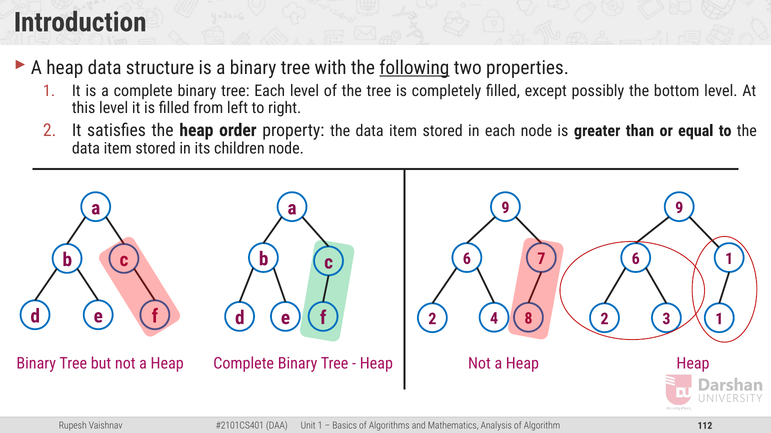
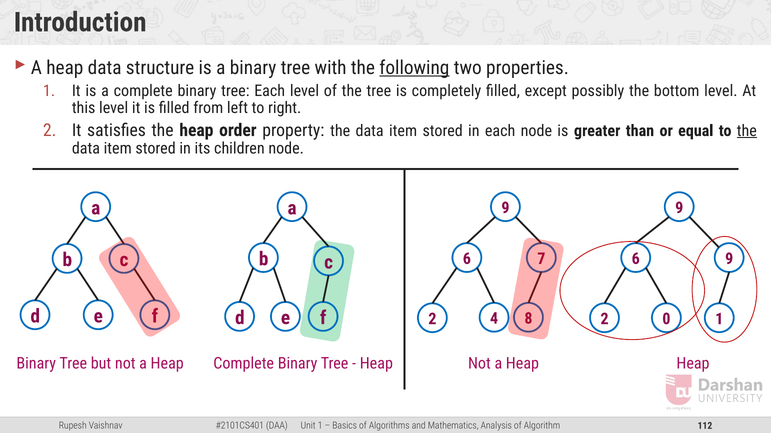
the at (747, 131) underline: none -> present
6 1: 1 -> 9
3: 3 -> 0
